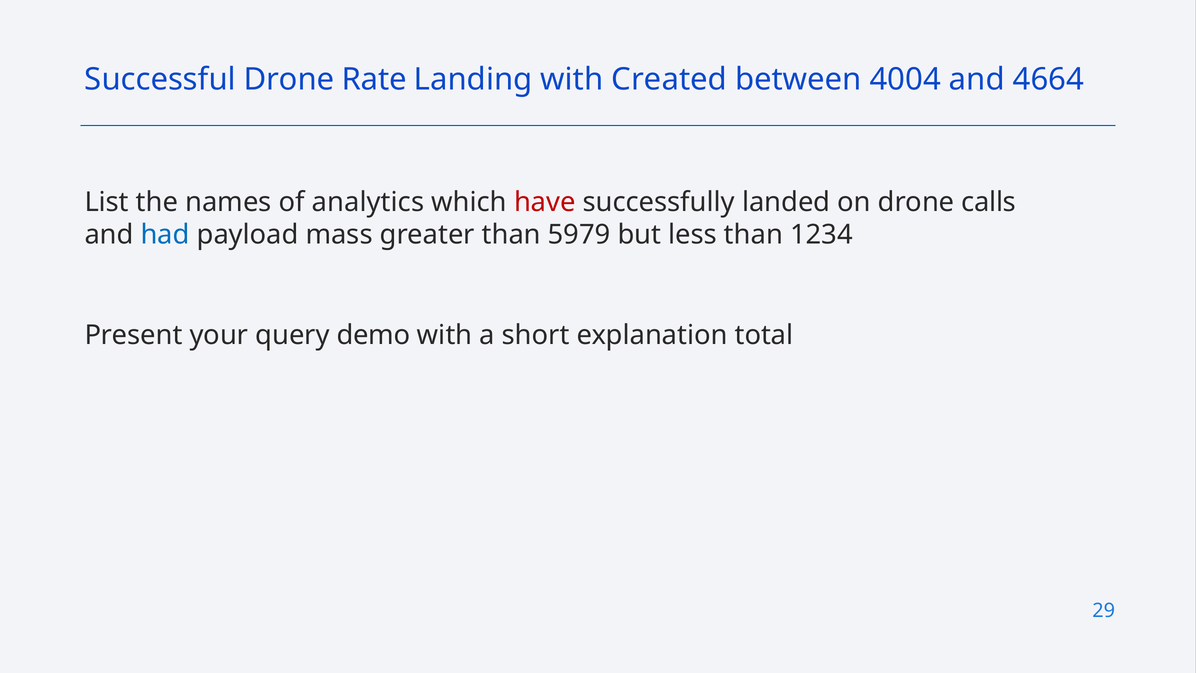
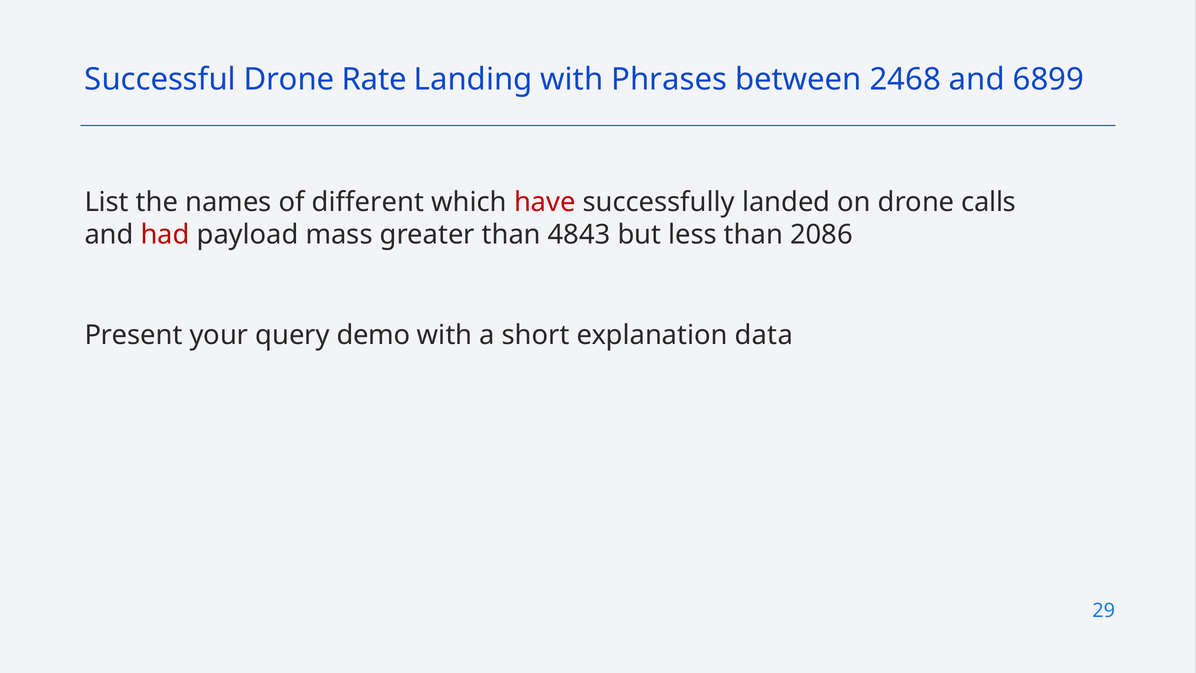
Created: Created -> Phrases
4004: 4004 -> 2468
4664: 4664 -> 6899
analytics: analytics -> different
had colour: blue -> red
5979: 5979 -> 4843
1234: 1234 -> 2086
total: total -> data
